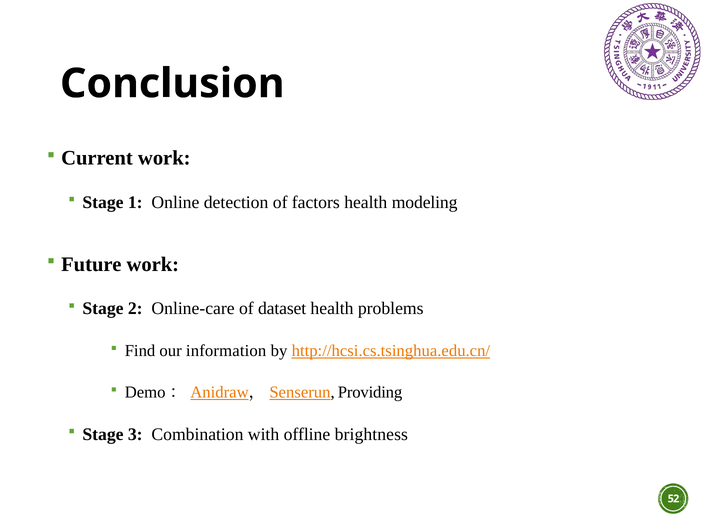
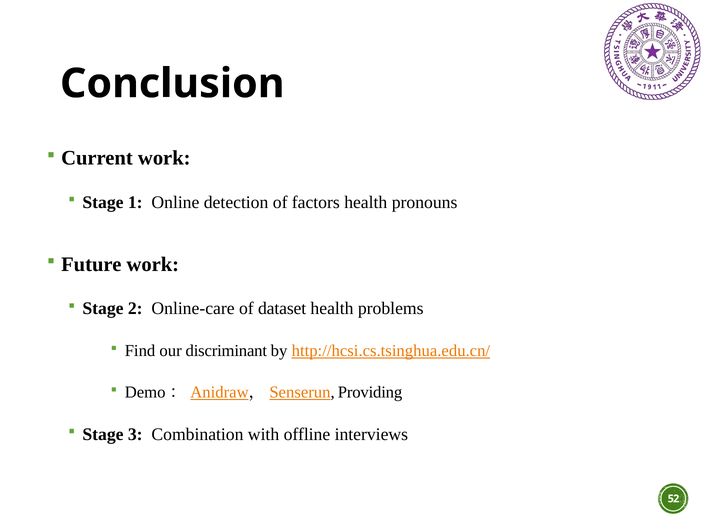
modeling: modeling -> pronouns
information: information -> discriminant
brightness: brightness -> interviews
